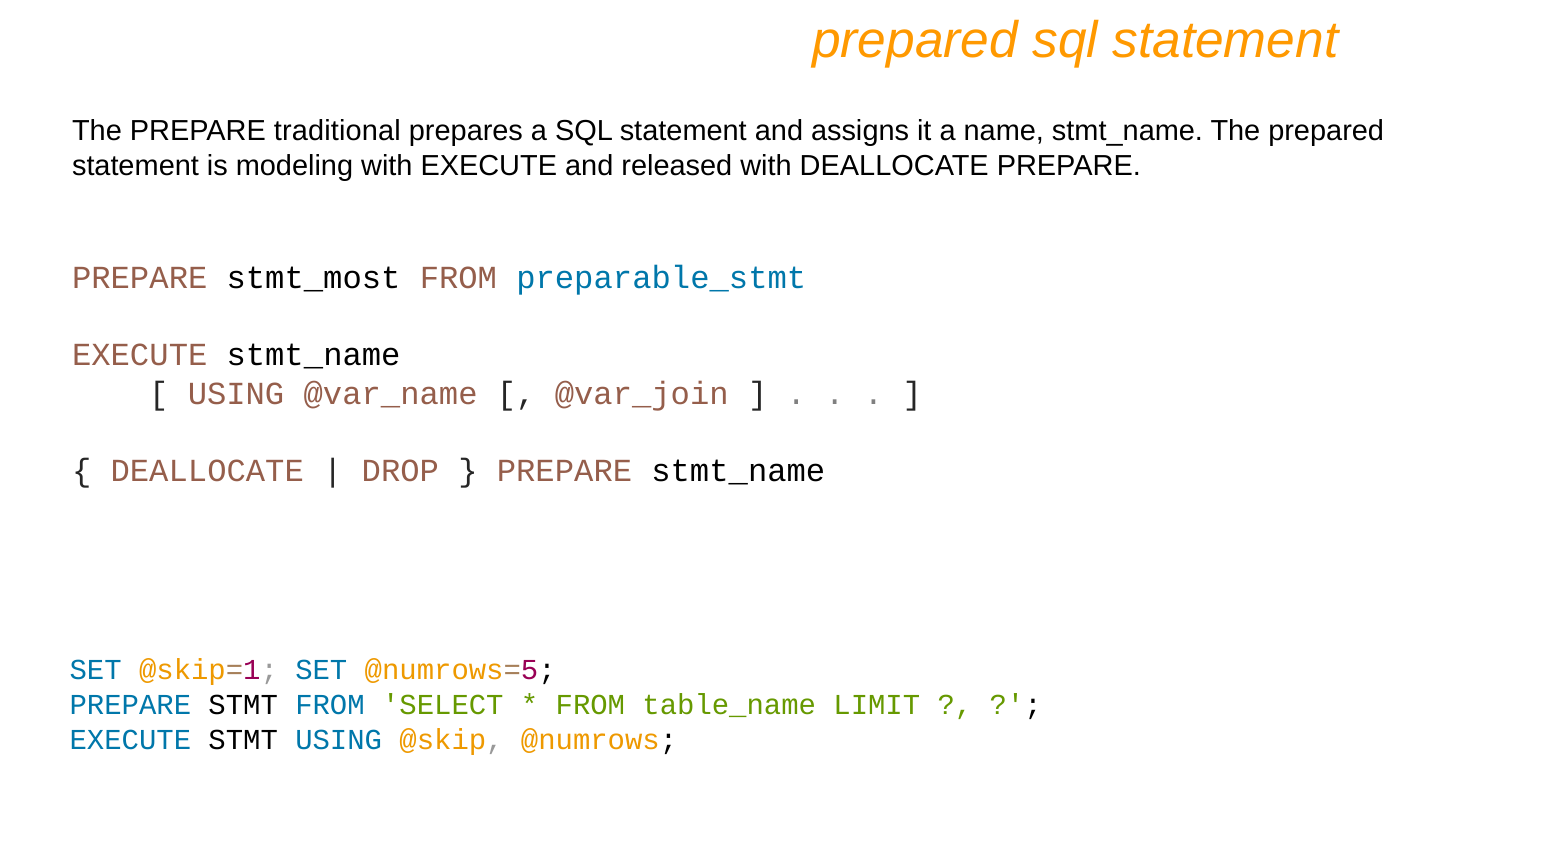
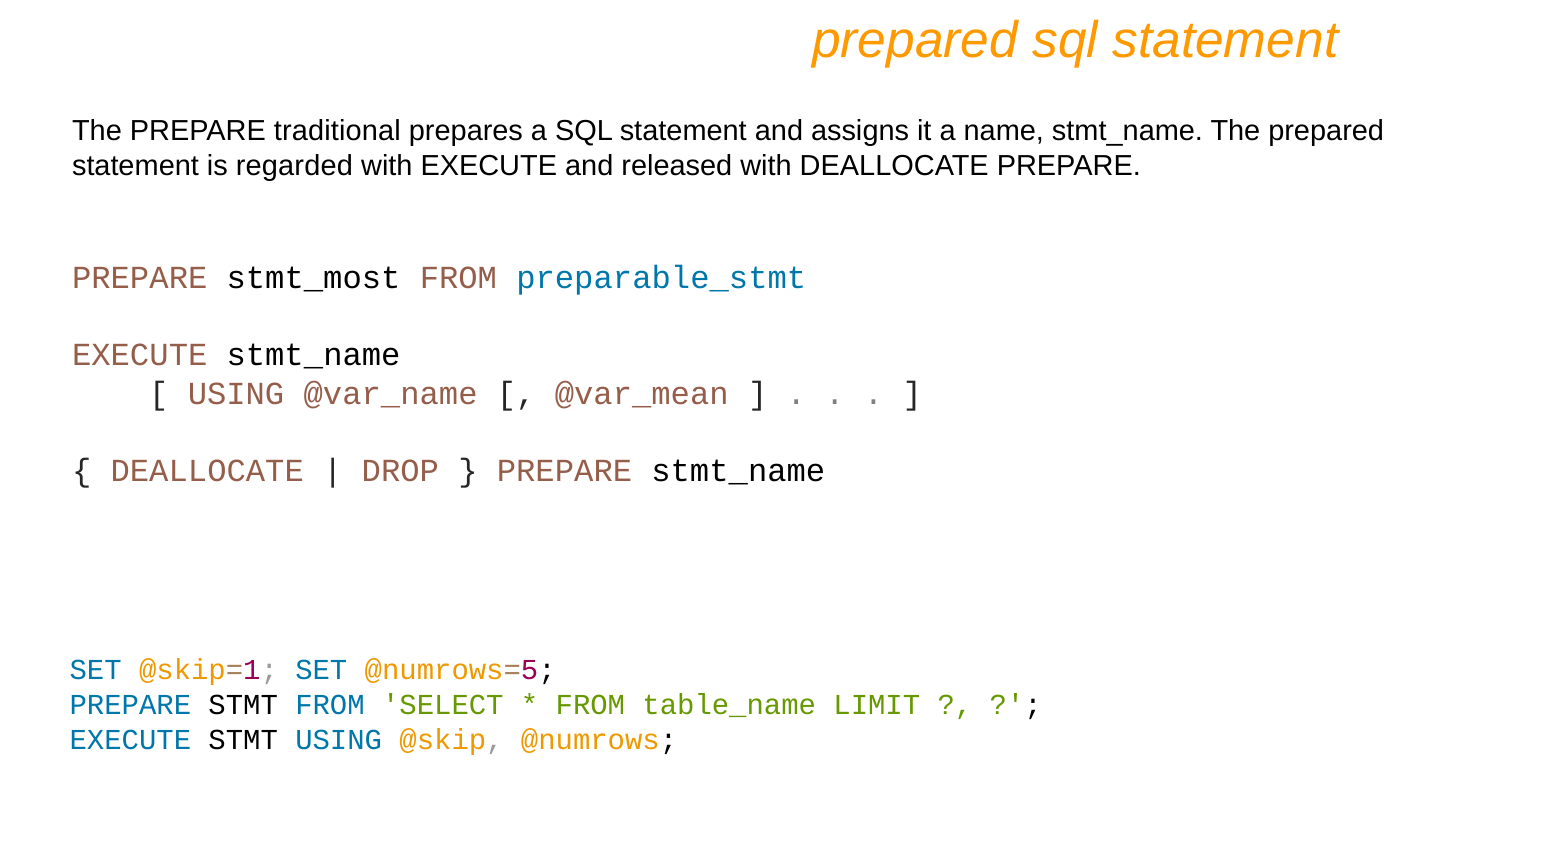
modeling: modeling -> regarded
@var_join: @var_join -> @var_mean
